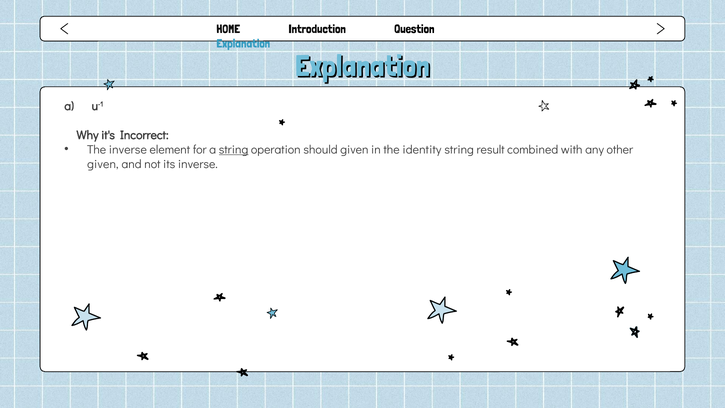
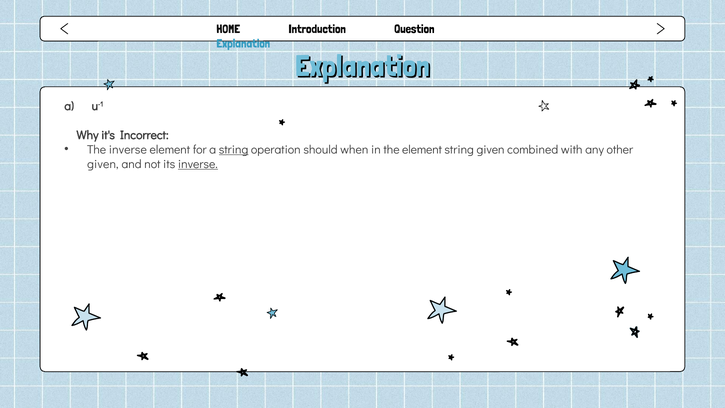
should given: given -> when
the identity: identity -> element
string result: result -> given
inverse at (198, 164) underline: none -> present
